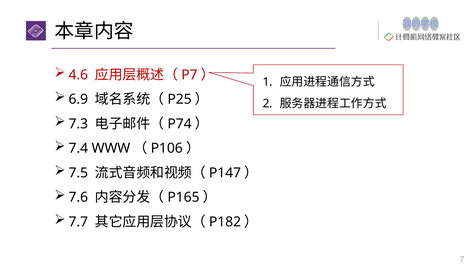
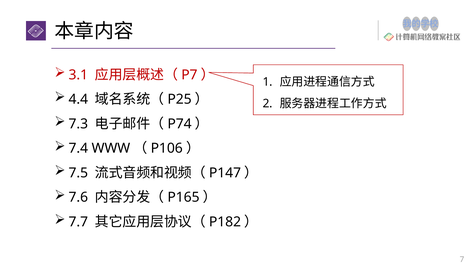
4.6: 4.6 -> 3.1
6.9: 6.9 -> 4.4
